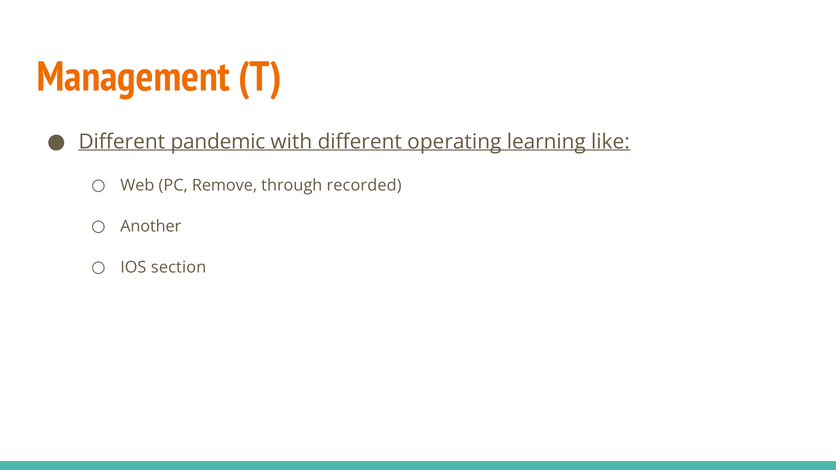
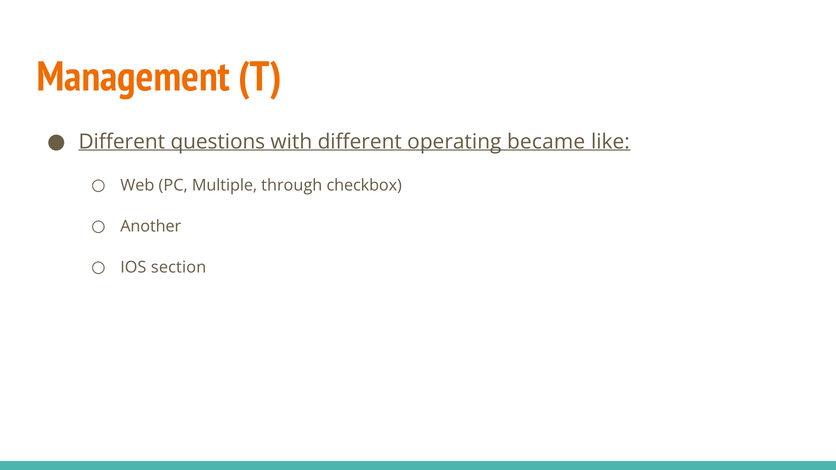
pandemic: pandemic -> questions
learning: learning -> became
Remove: Remove -> Multiple
recorded: recorded -> checkbox
